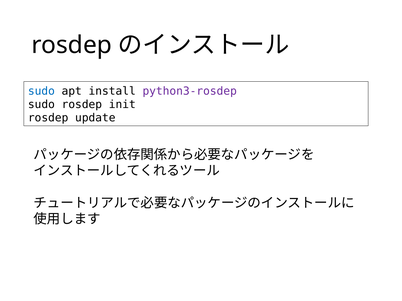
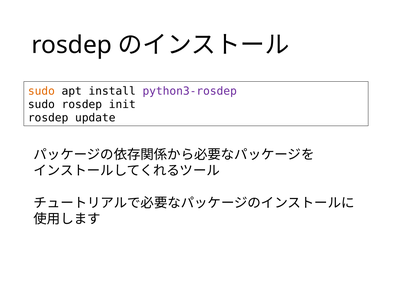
sudo at (41, 91) colour: blue -> orange
